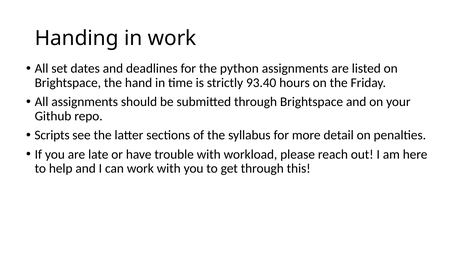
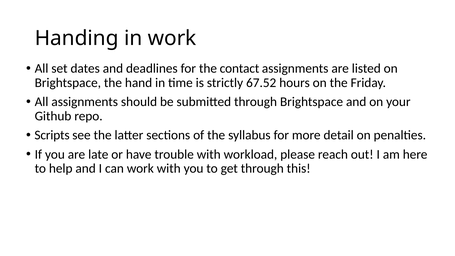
python: python -> contact
93.40: 93.40 -> 67.52
